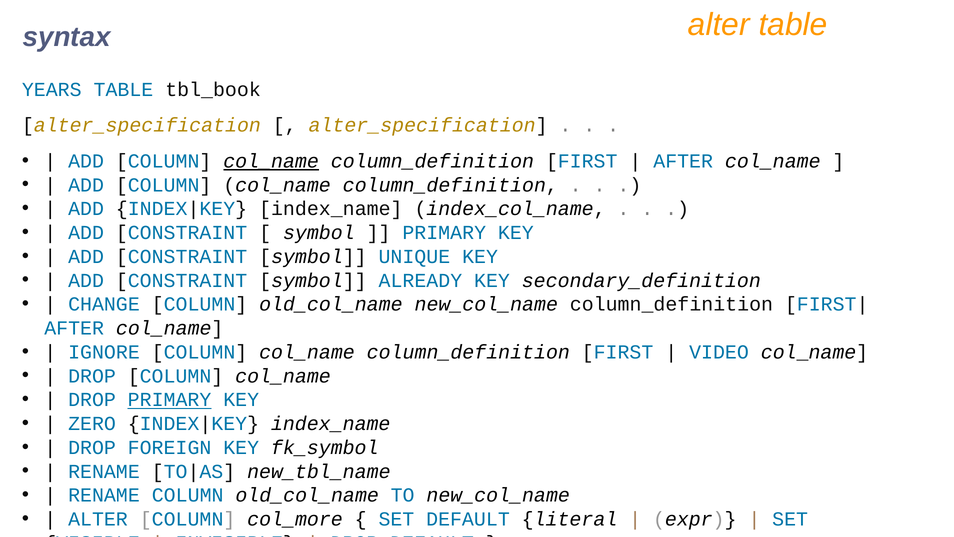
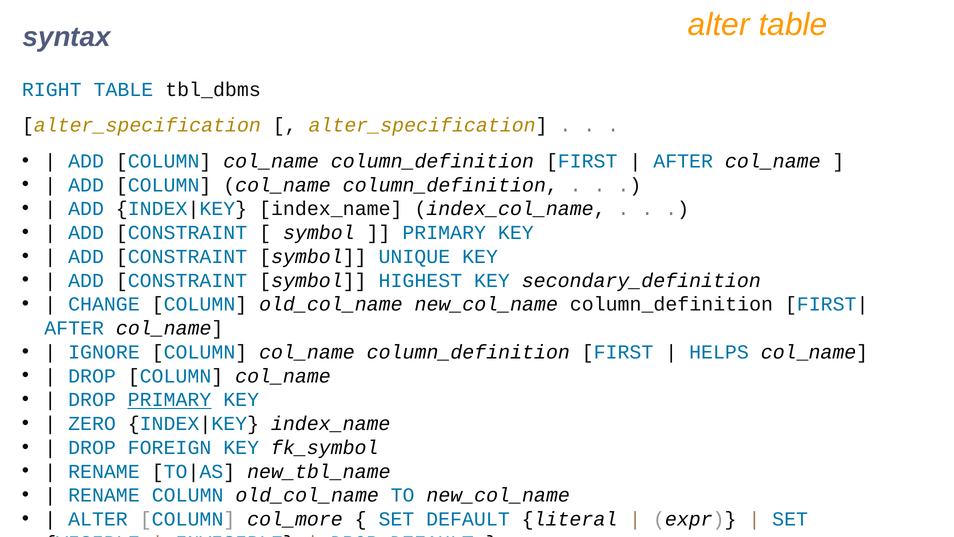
YEARS: YEARS -> RIGHT
tbl_book: tbl_book -> tbl_dbms
col_name at (271, 161) underline: present -> none
ALREADY: ALREADY -> HIGHEST
VIDEO: VIDEO -> HELPS
